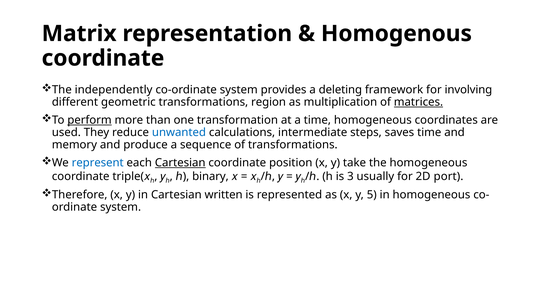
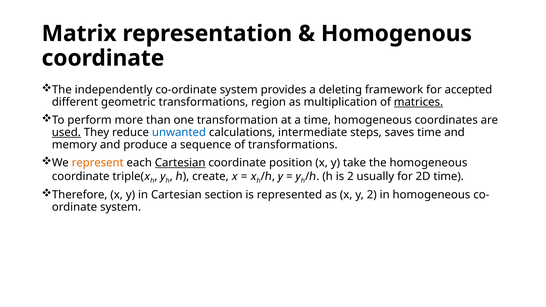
involving: involving -> accepted
perform underline: present -> none
used underline: none -> present
represent colour: blue -> orange
is 3: 3 -> 2
2D port: port -> time
binary: binary -> create
written: written -> section
y 5: 5 -> 2
